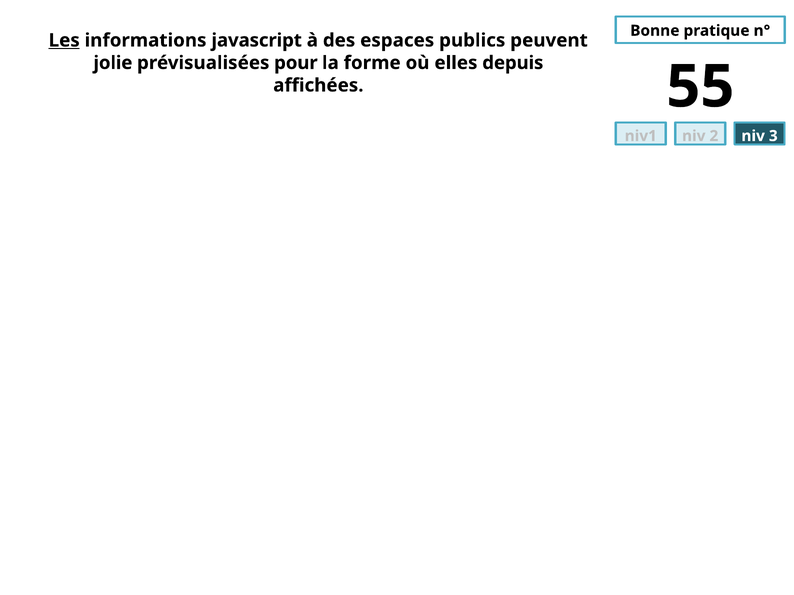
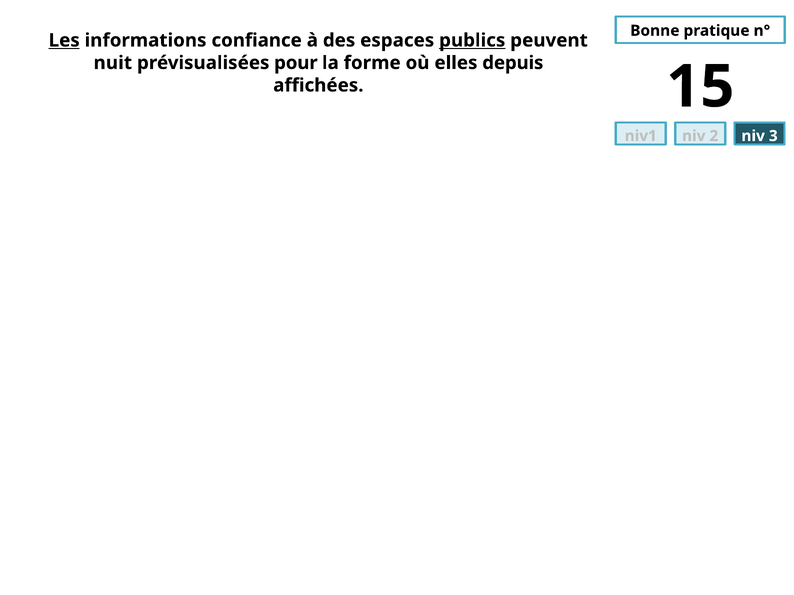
javascript: javascript -> confiance
publics underline: none -> present
jolie: jolie -> nuit
55: 55 -> 15
